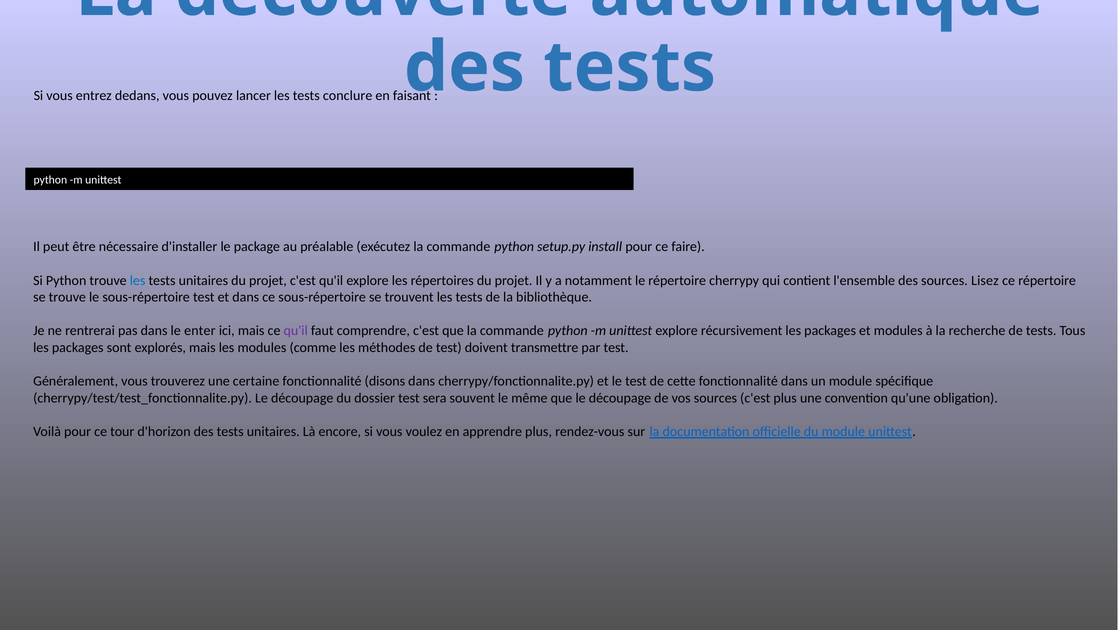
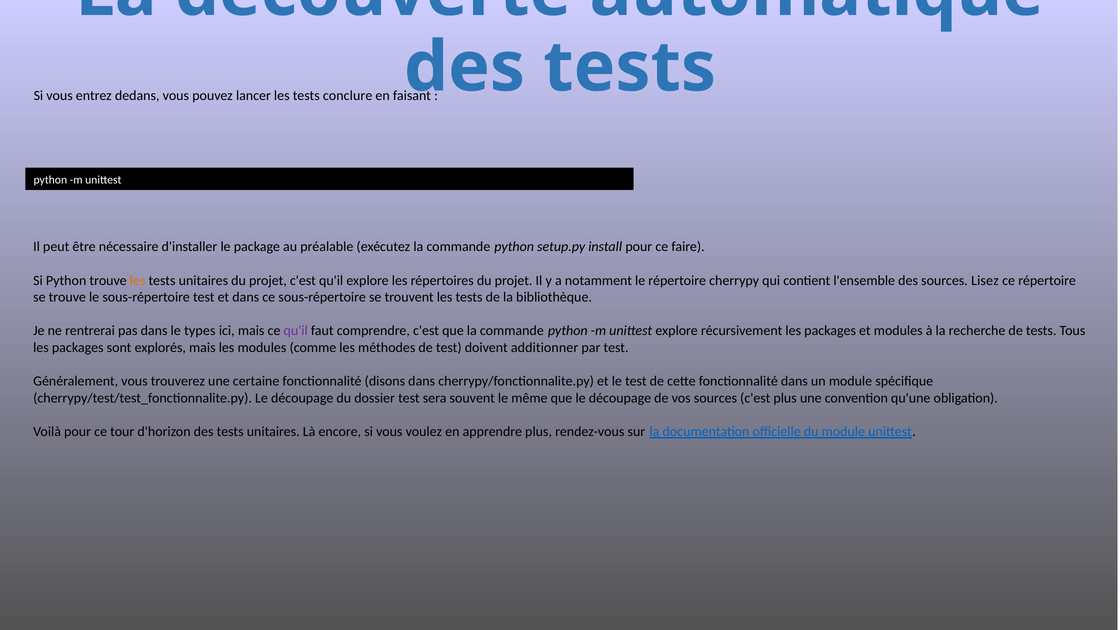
les at (138, 280) colour: blue -> orange
enter: enter -> types
transmettre: transmettre -> additionner
